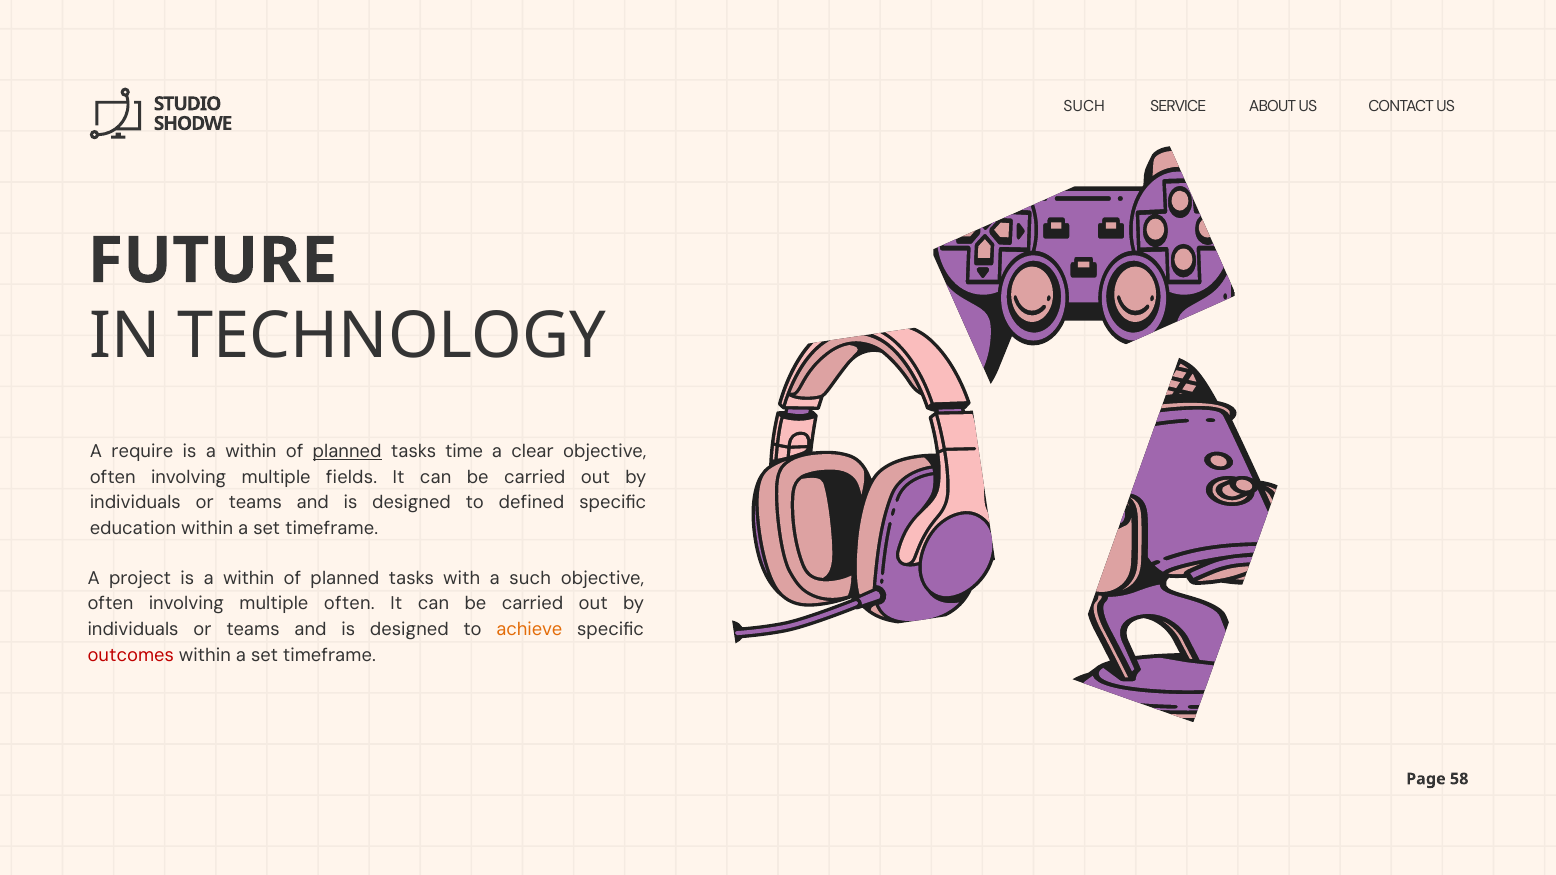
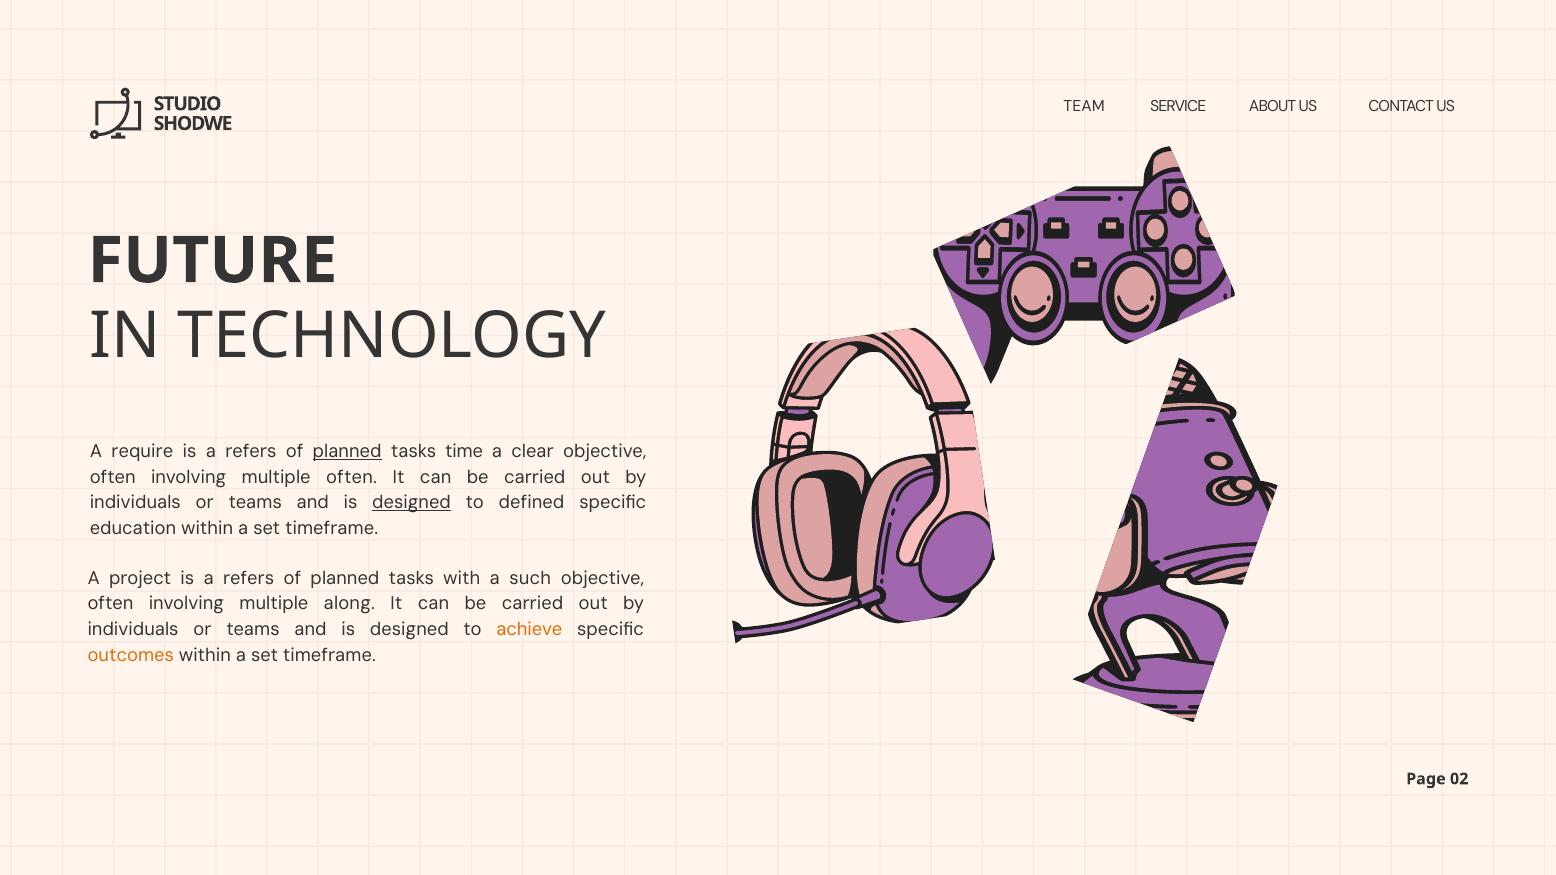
SUCH at (1084, 107): SUCH -> TEAM
within at (251, 451): within -> refers
multiple fields: fields -> often
designed at (412, 503) underline: none -> present
project is a within: within -> refers
multiple often: often -> along
outcomes colour: red -> orange
58: 58 -> 02
